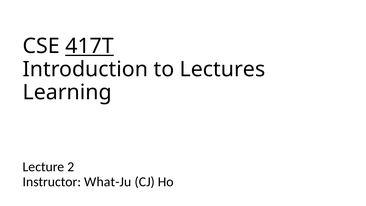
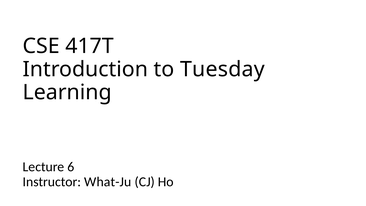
417T underline: present -> none
Lectures: Lectures -> Tuesday
2: 2 -> 6
